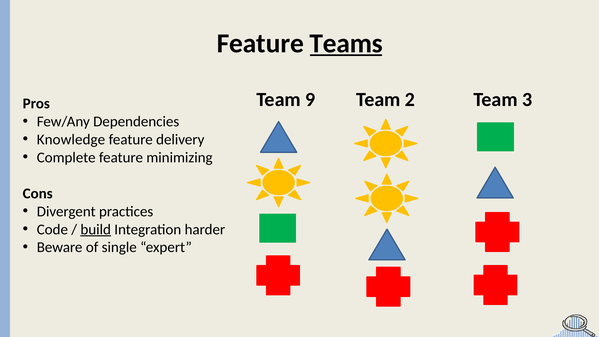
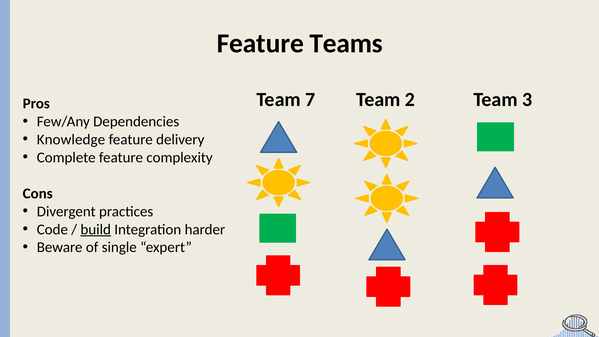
Teams underline: present -> none
9: 9 -> 7
minimizing: minimizing -> complexity
